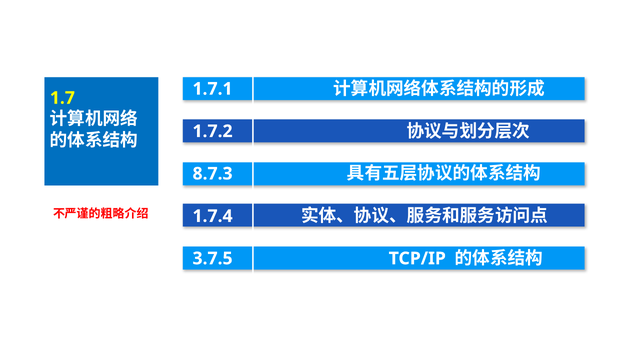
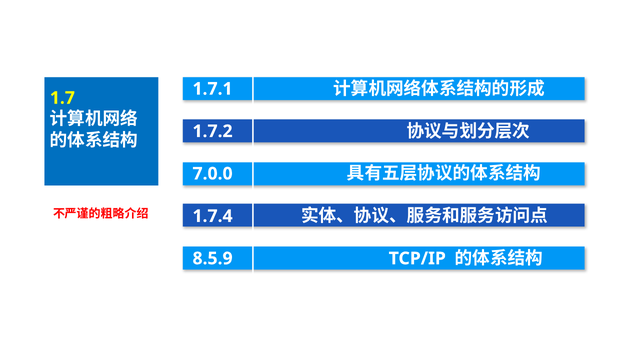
8.7.3: 8.7.3 -> 7.0.0
3.7.5: 3.7.5 -> 8.5.9
